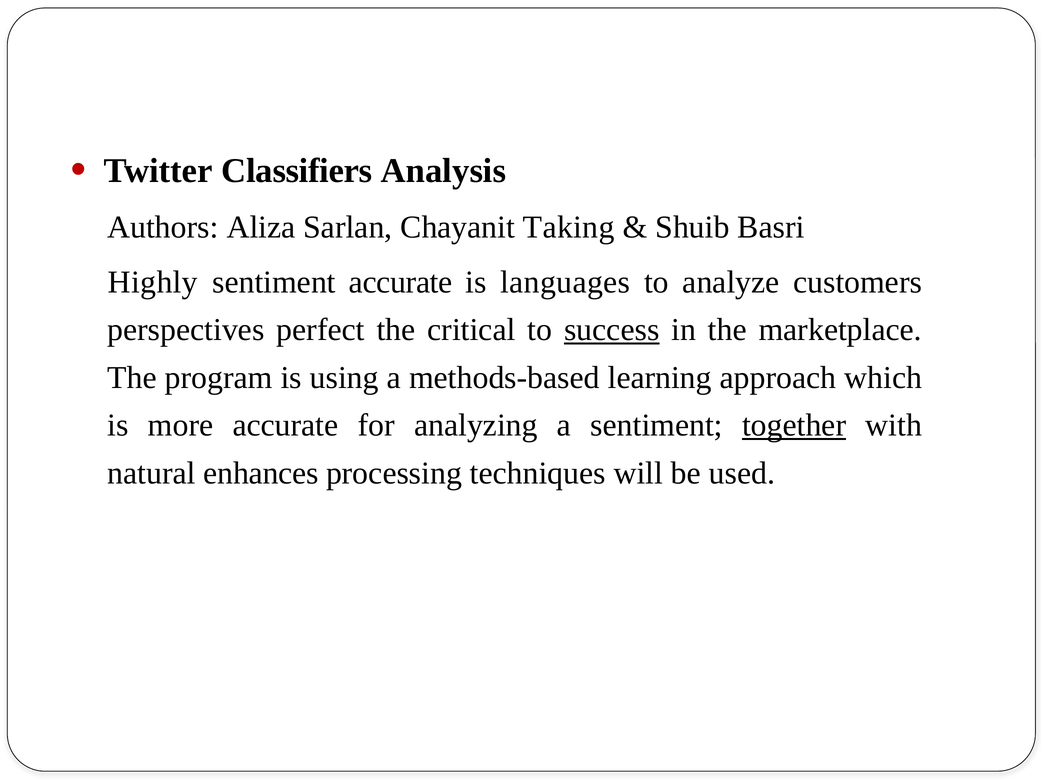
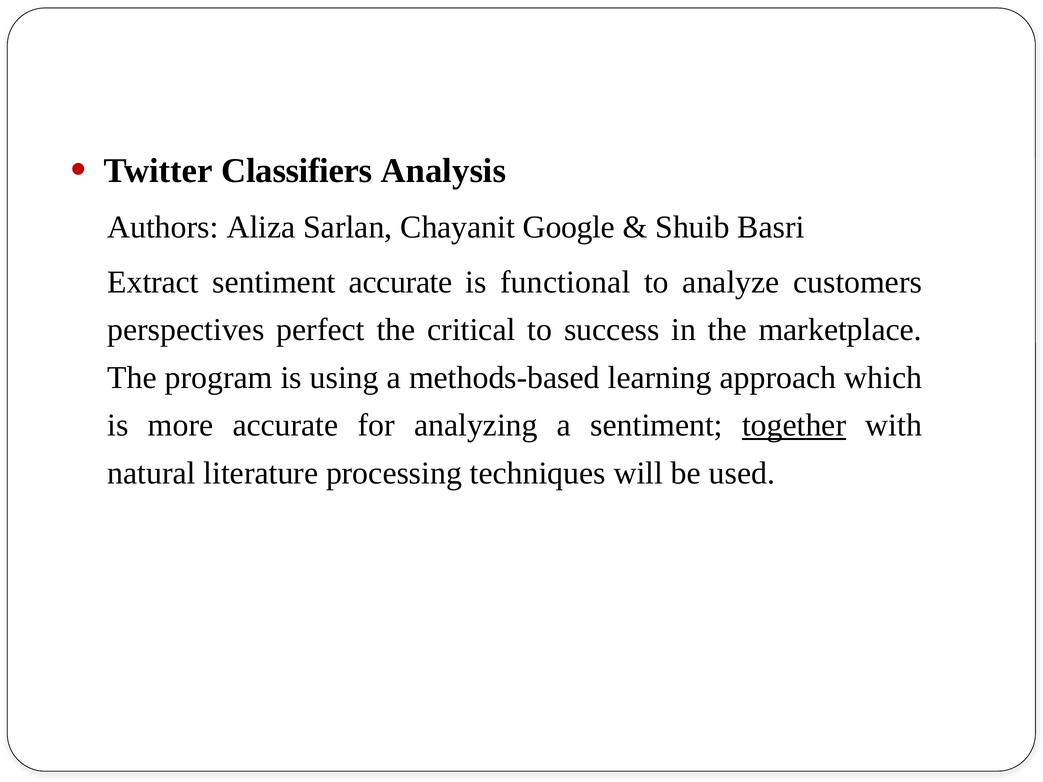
Taking: Taking -> Google
Highly: Highly -> Extract
languages: languages -> functional
success underline: present -> none
enhances: enhances -> literature
